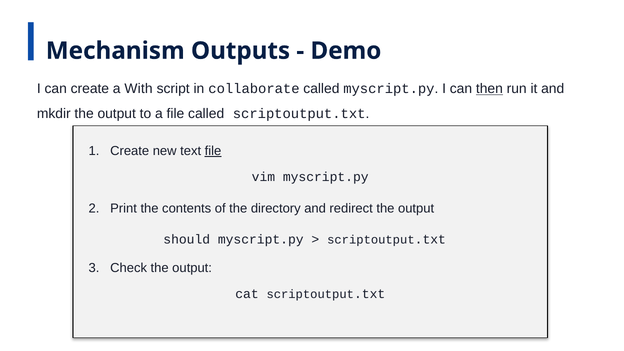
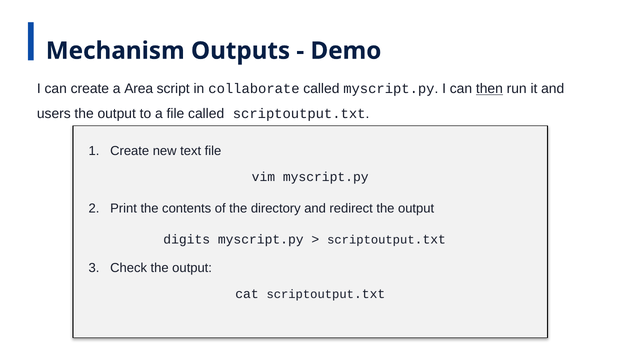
With: With -> Area
mkdir: mkdir -> users
file at (213, 151) underline: present -> none
should: should -> digits
